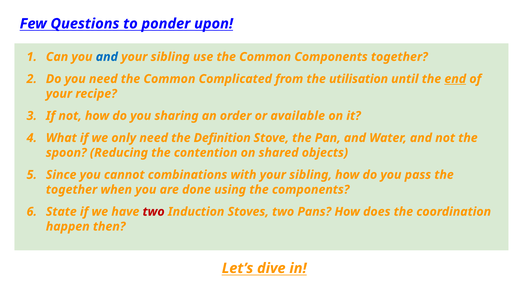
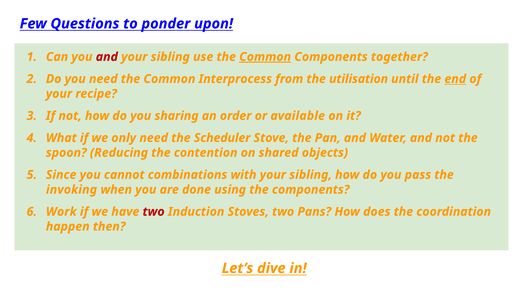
and at (107, 57) colour: blue -> red
Common at (265, 57) underline: none -> present
Complicated: Complicated -> Interprocess
Definition: Definition -> Scheduler
together at (72, 190): together -> invoking
State: State -> Work
